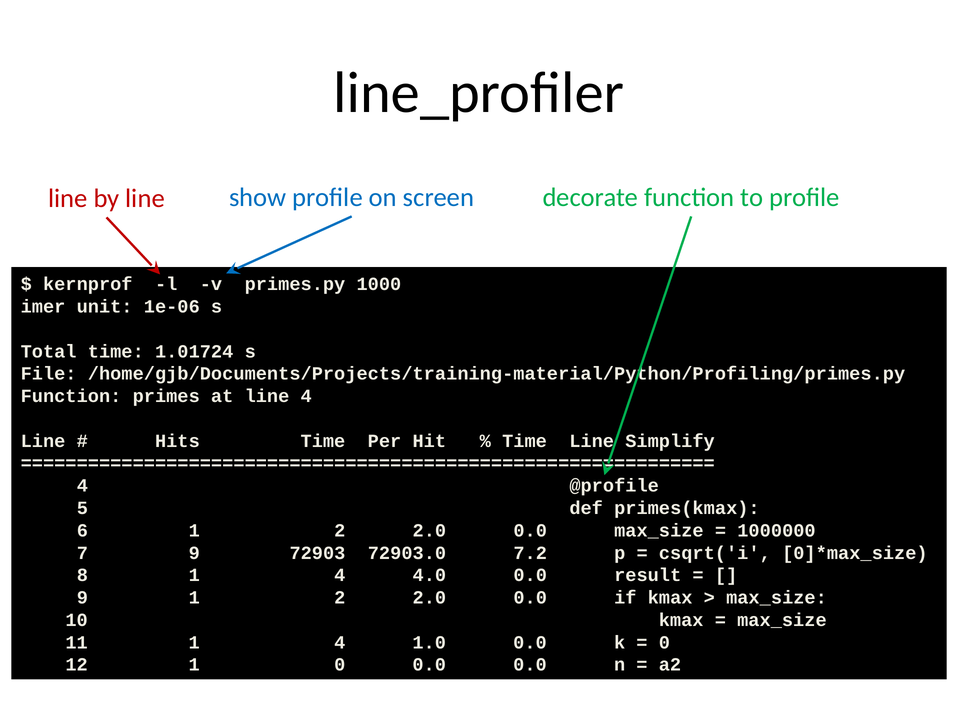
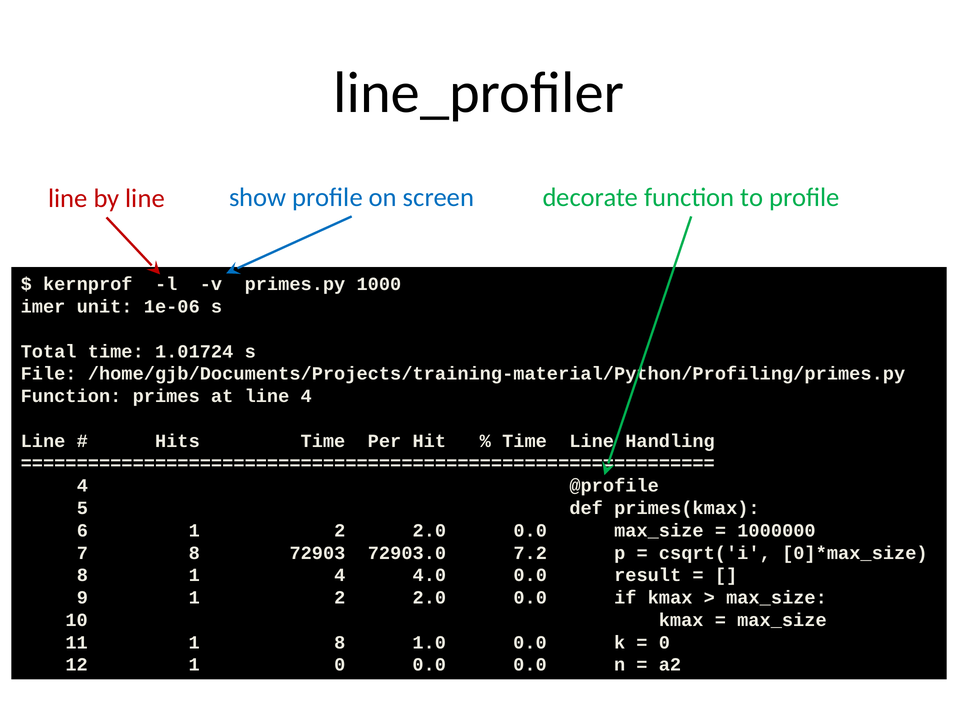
Simplify: Simplify -> Handling
7 9: 9 -> 8
11 1 4: 4 -> 8
